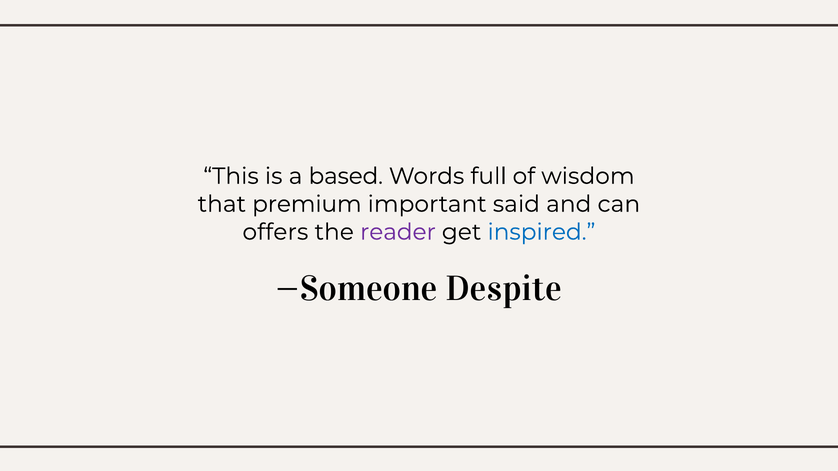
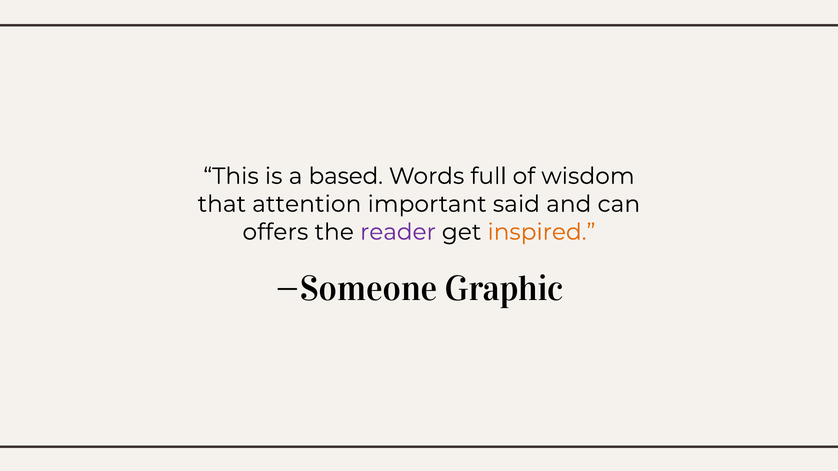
premium: premium -> attention
inspired colour: blue -> orange
Despite: Despite -> Graphic
